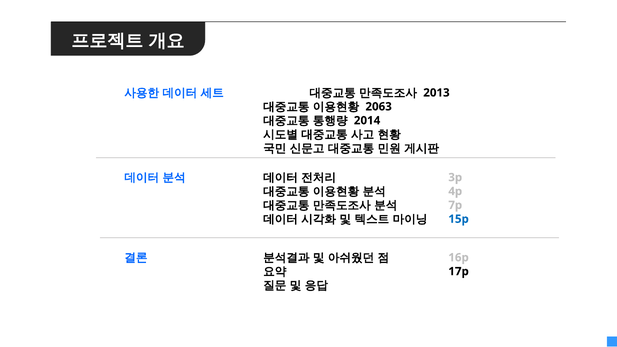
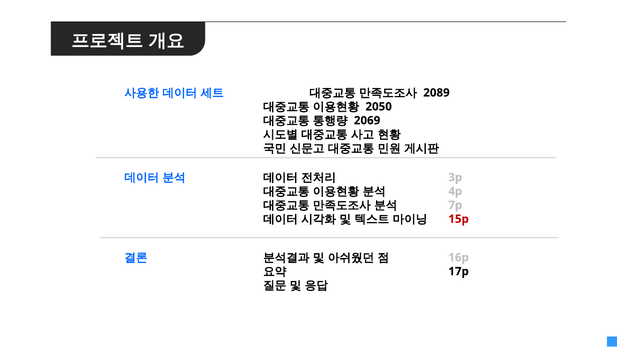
2013: 2013 -> 2089
2063: 2063 -> 2050
2014: 2014 -> 2069
15p colour: blue -> red
